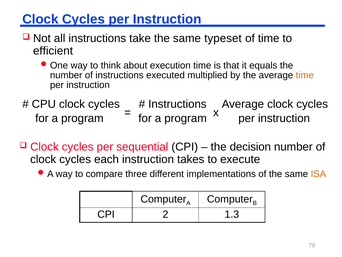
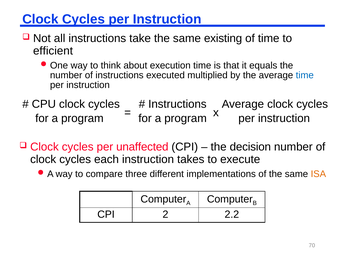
typeset: typeset -> existing
time at (305, 75) colour: orange -> blue
sequential: sequential -> unaffected
1.3: 1.3 -> 2.2
